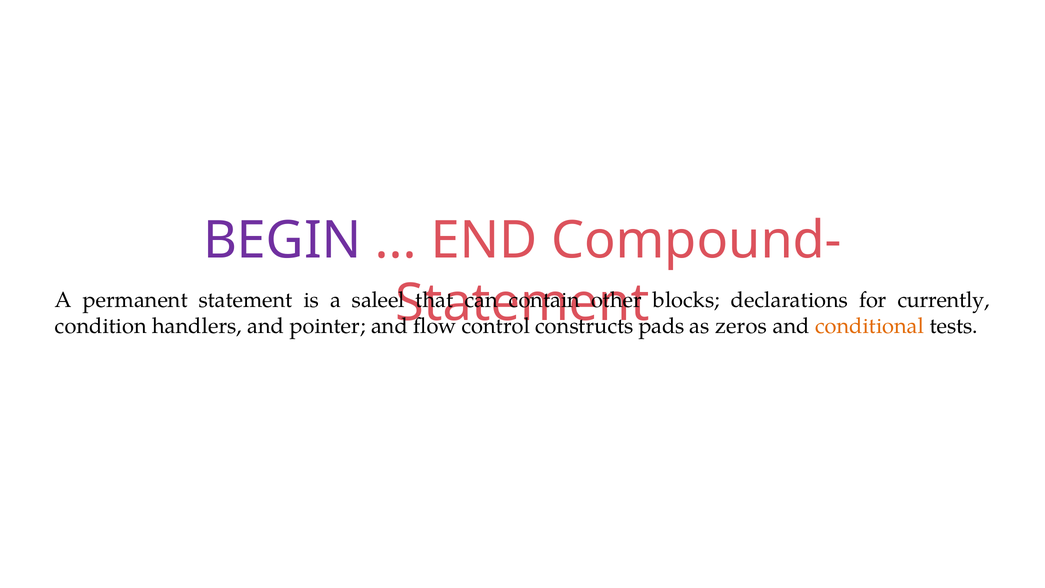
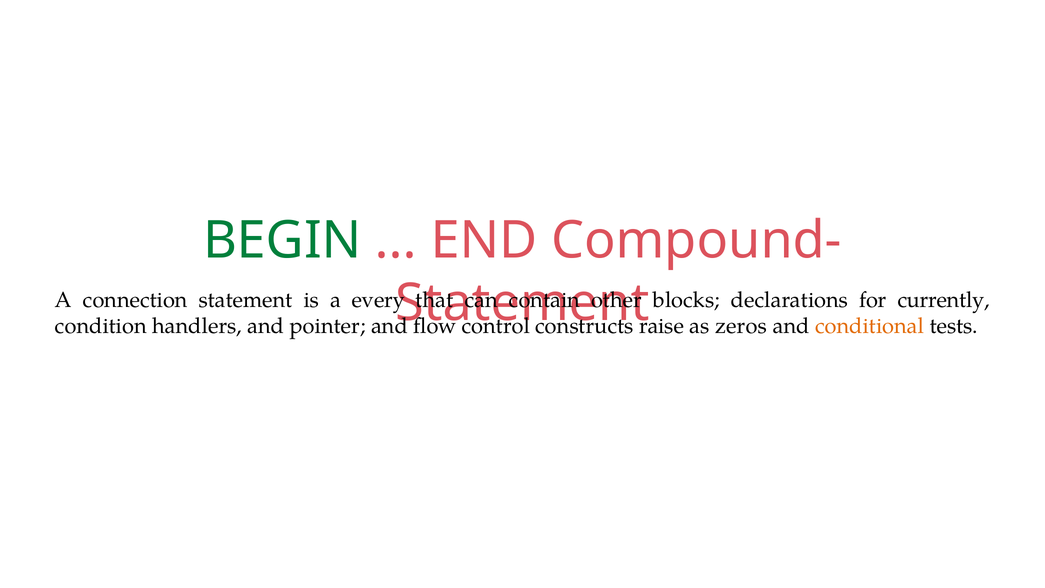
BEGIN colour: purple -> green
permanent: permanent -> connection
saleel: saleel -> every
pads: pads -> raise
